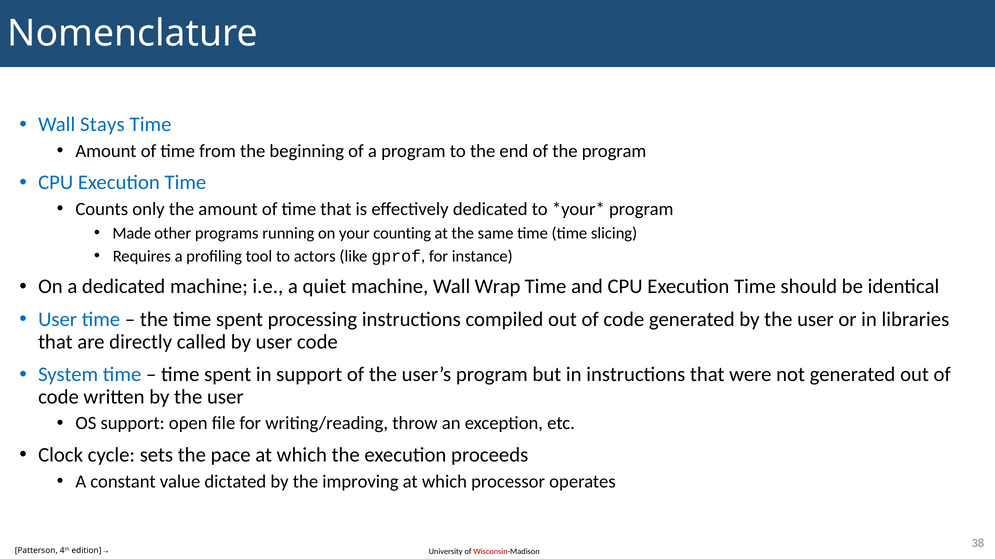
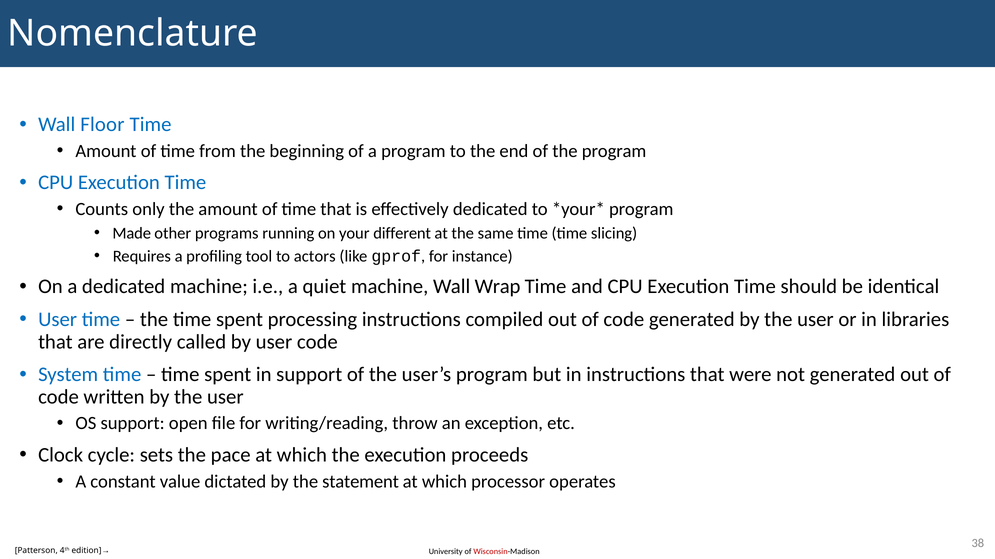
Stays: Stays -> Floor
counting: counting -> different
improving: improving -> statement
